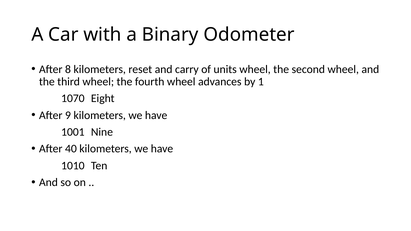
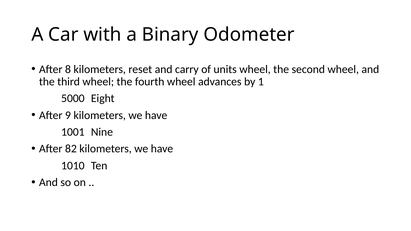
1070: 1070 -> 5000
40: 40 -> 82
